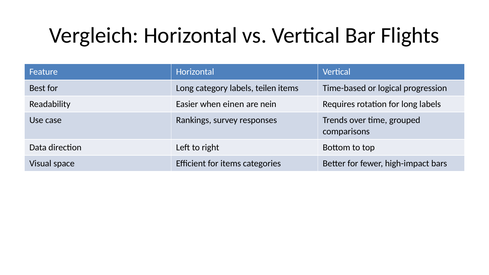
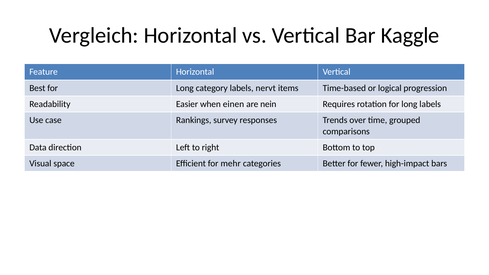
Flights: Flights -> Kaggle
teilen: teilen -> nervt
for items: items -> mehr
